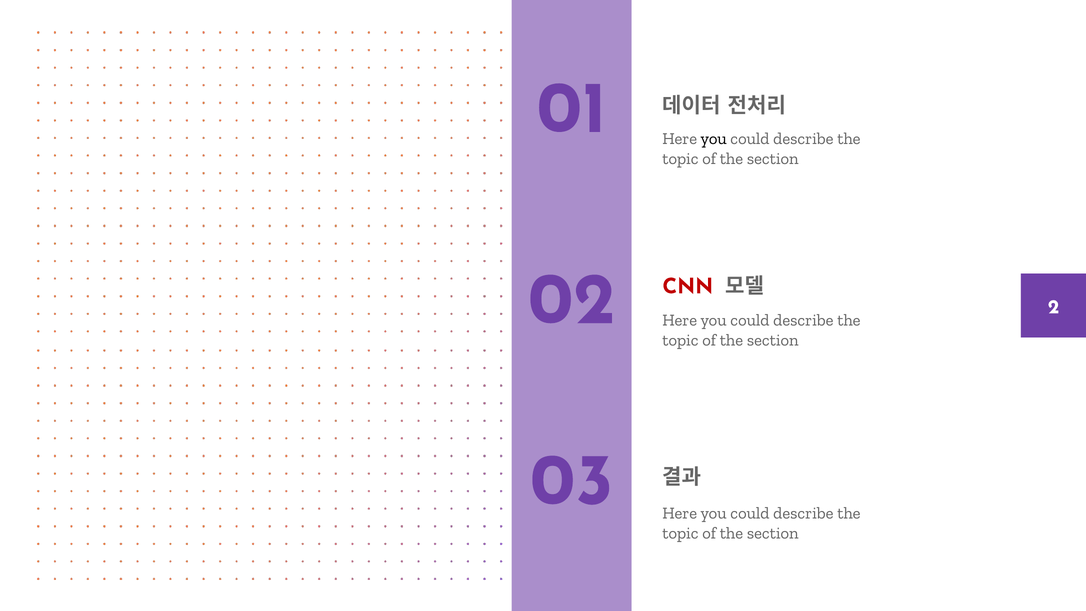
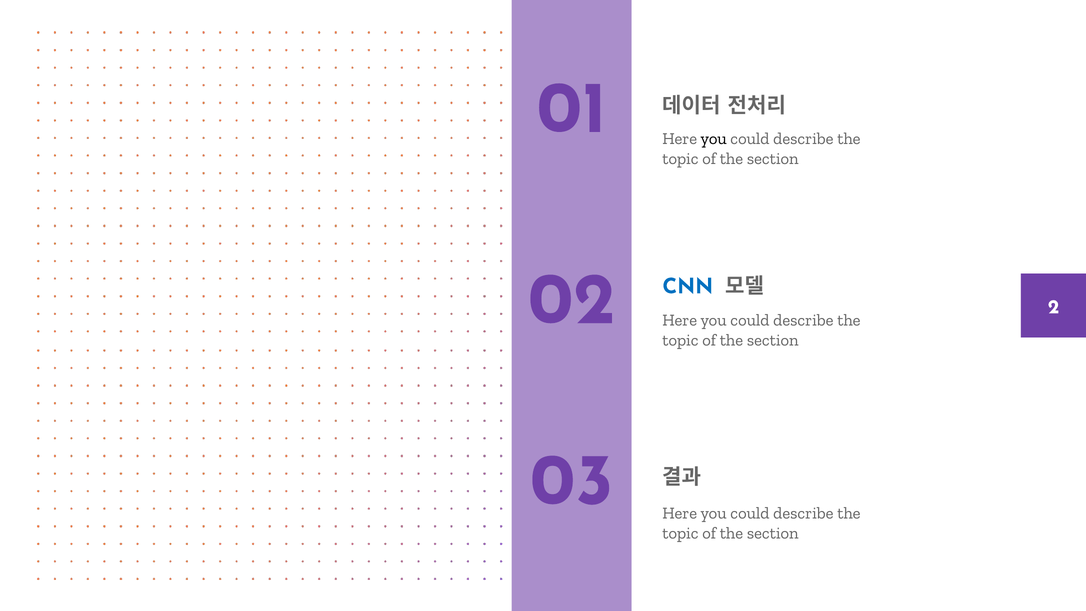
CNN colour: red -> blue
